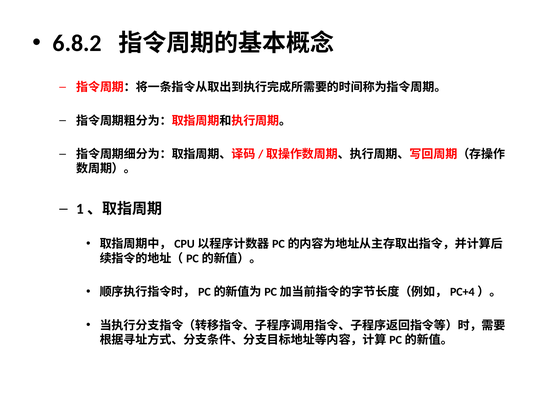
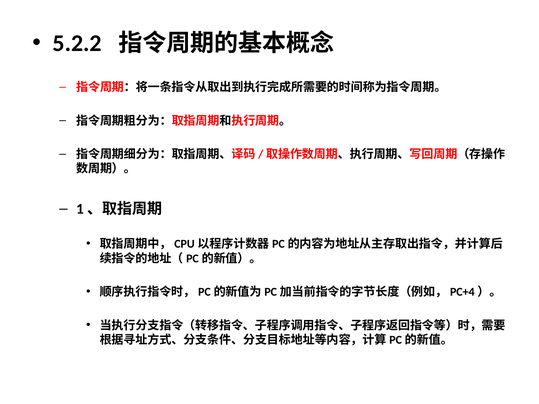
6.8.2: 6.8.2 -> 5.2.2
